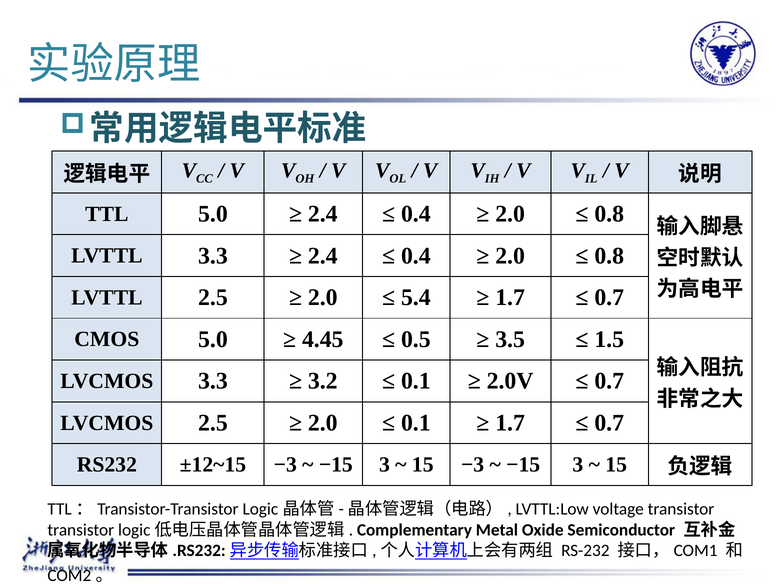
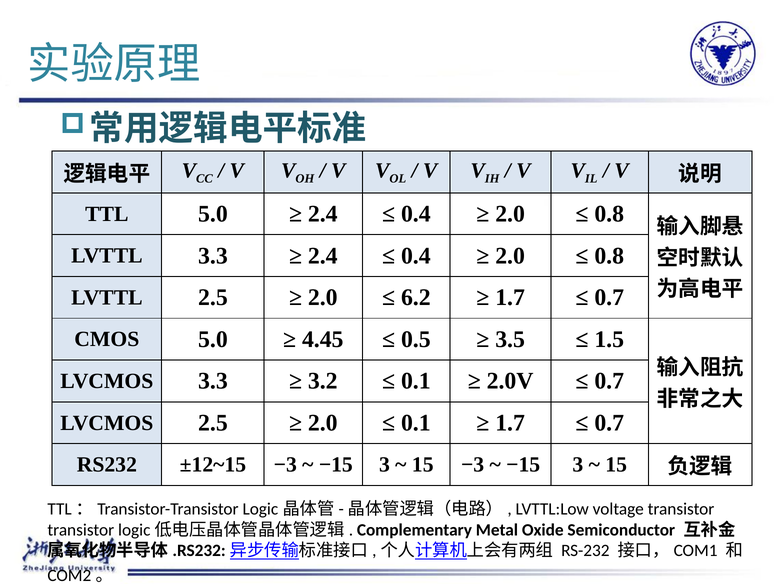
5.4: 5.4 -> 6.2
